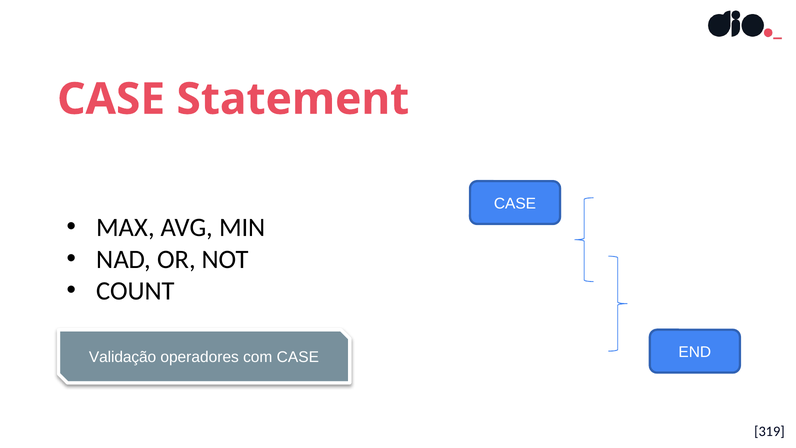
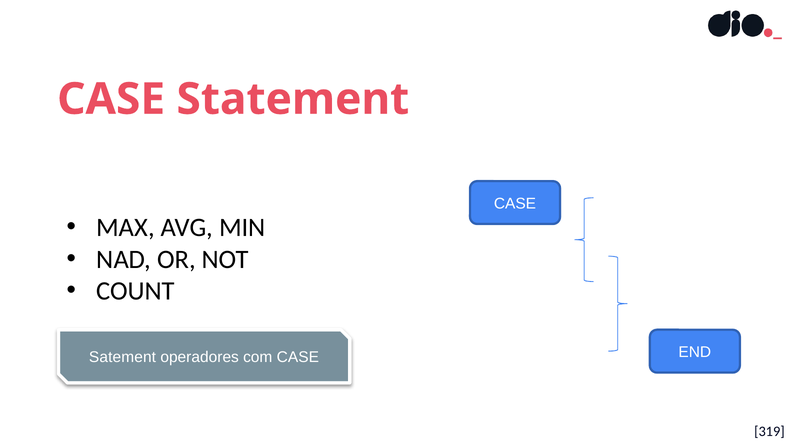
Validação: Validação -> Satement
